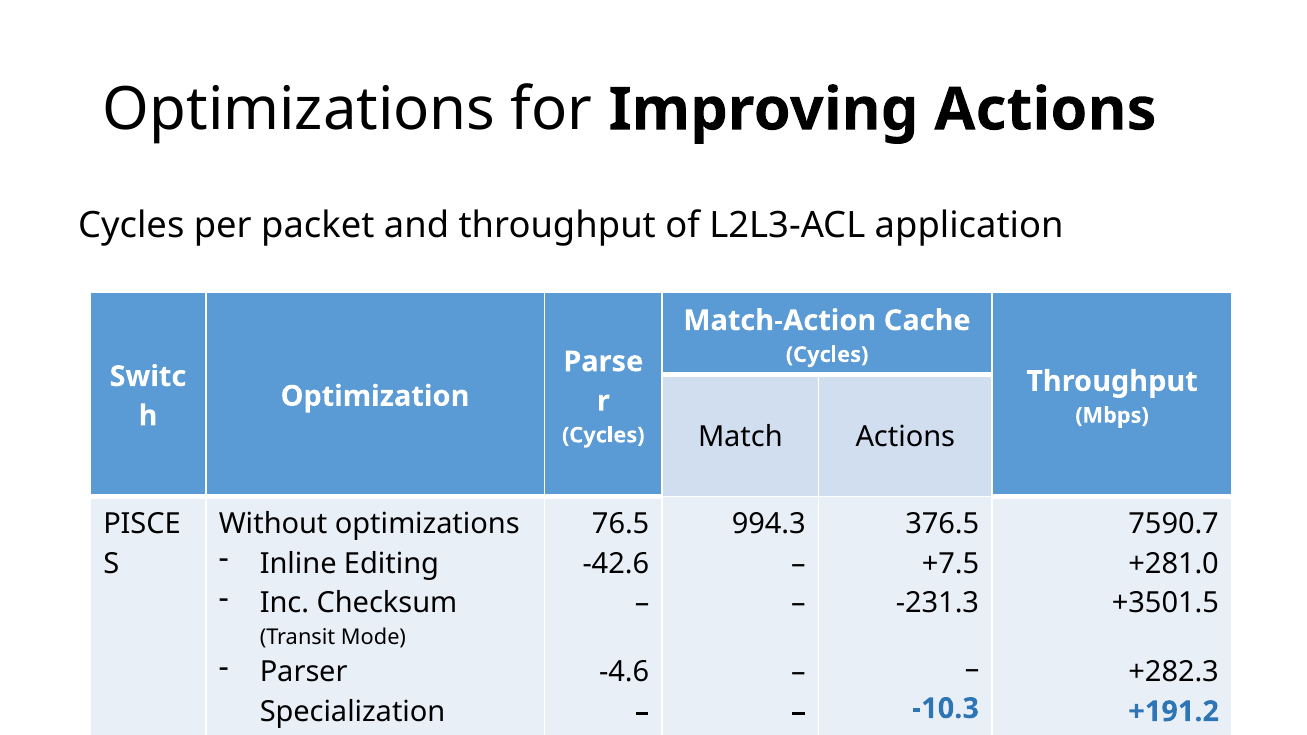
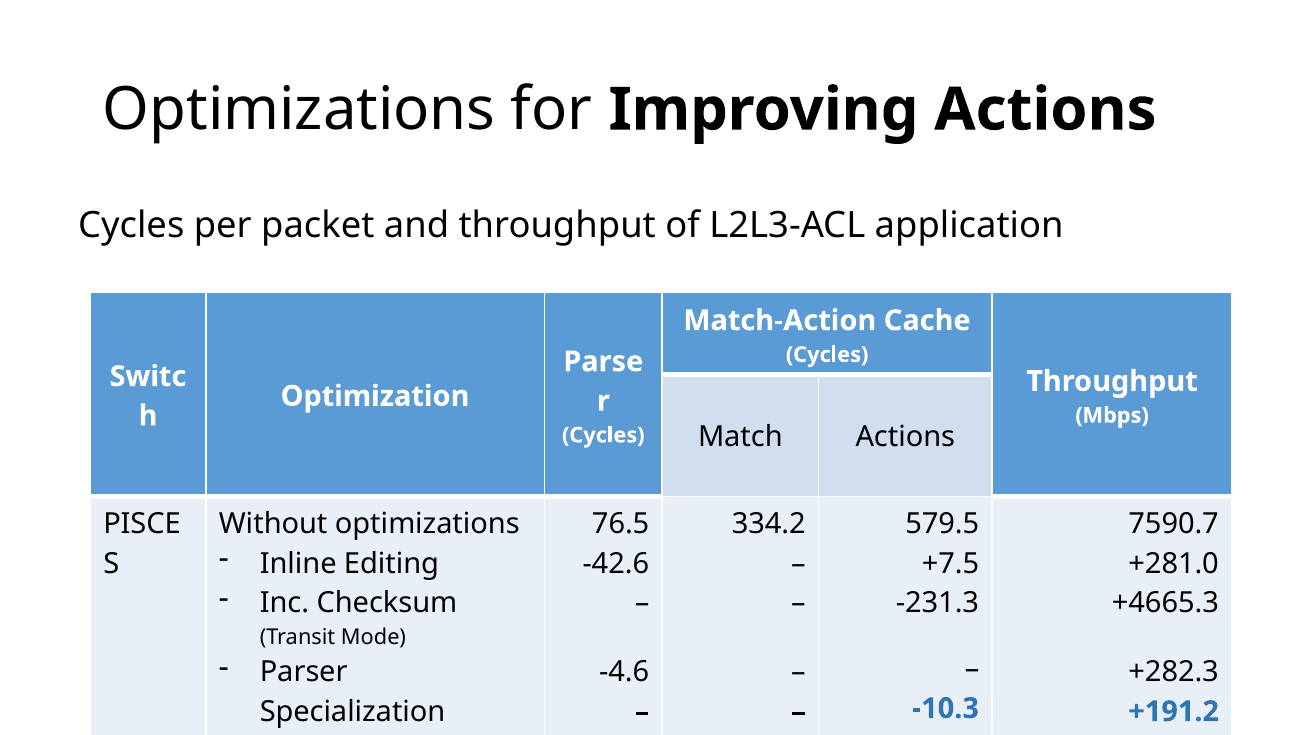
994.3: 994.3 -> 334.2
376.5: 376.5 -> 579.5
+3501.5: +3501.5 -> +4665.3
